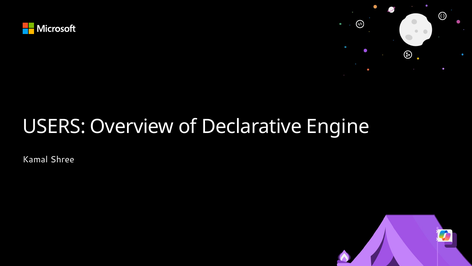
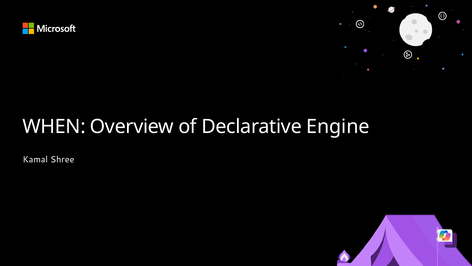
USERS: USERS -> WHEN
